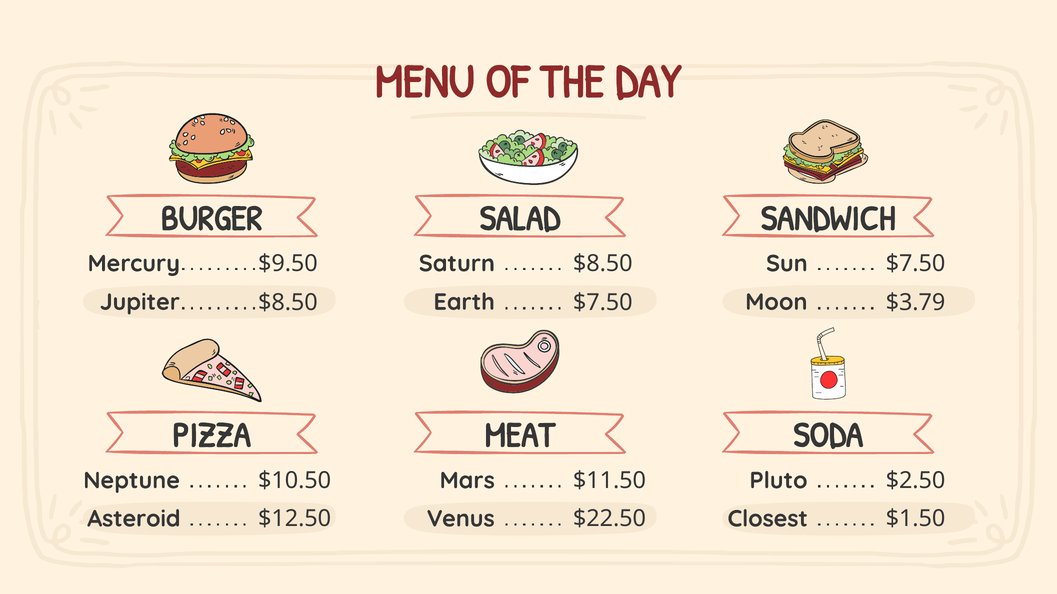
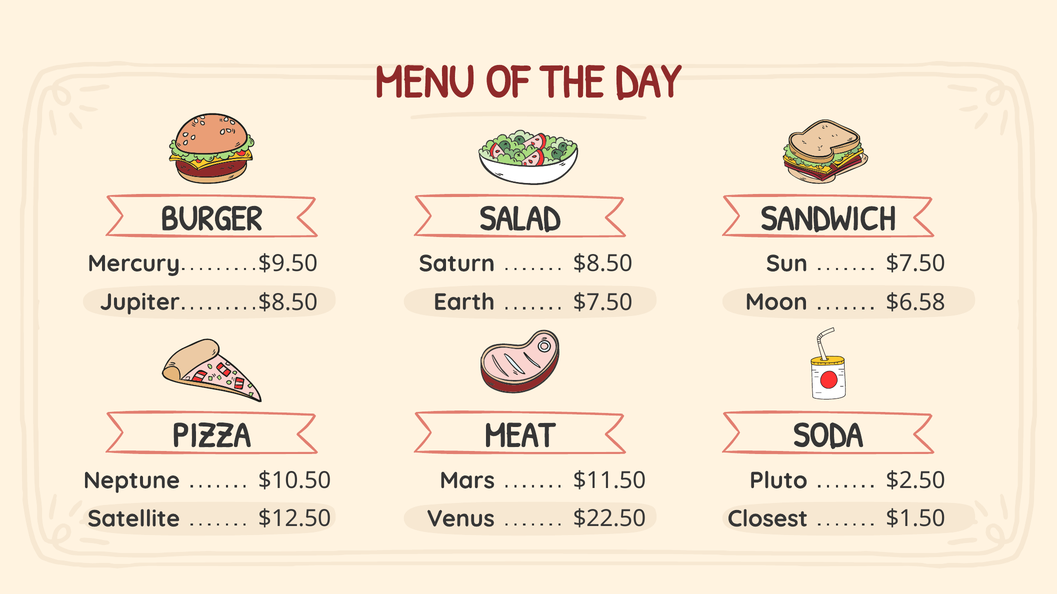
$3.79: $3.79 -> $6.58
Asteroid: Asteroid -> Satellite
